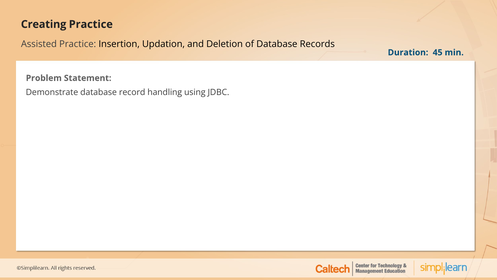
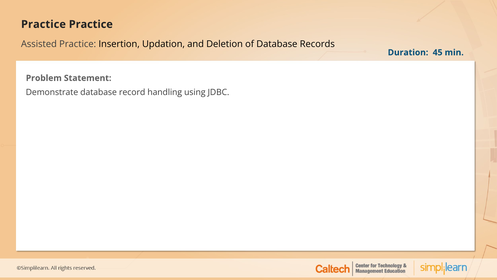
Creating at (44, 24): Creating -> Practice
